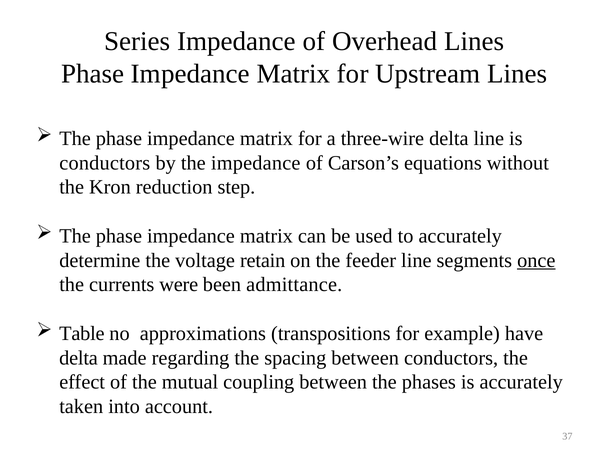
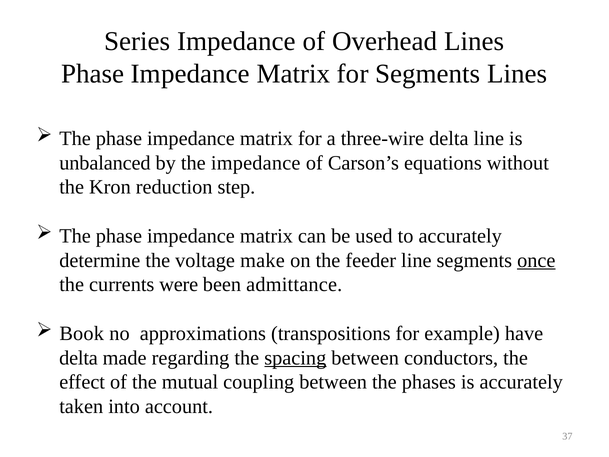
for Upstream: Upstream -> Segments
conductors at (105, 163): conductors -> unbalanced
retain: retain -> make
Table: Table -> Book
spacing underline: none -> present
